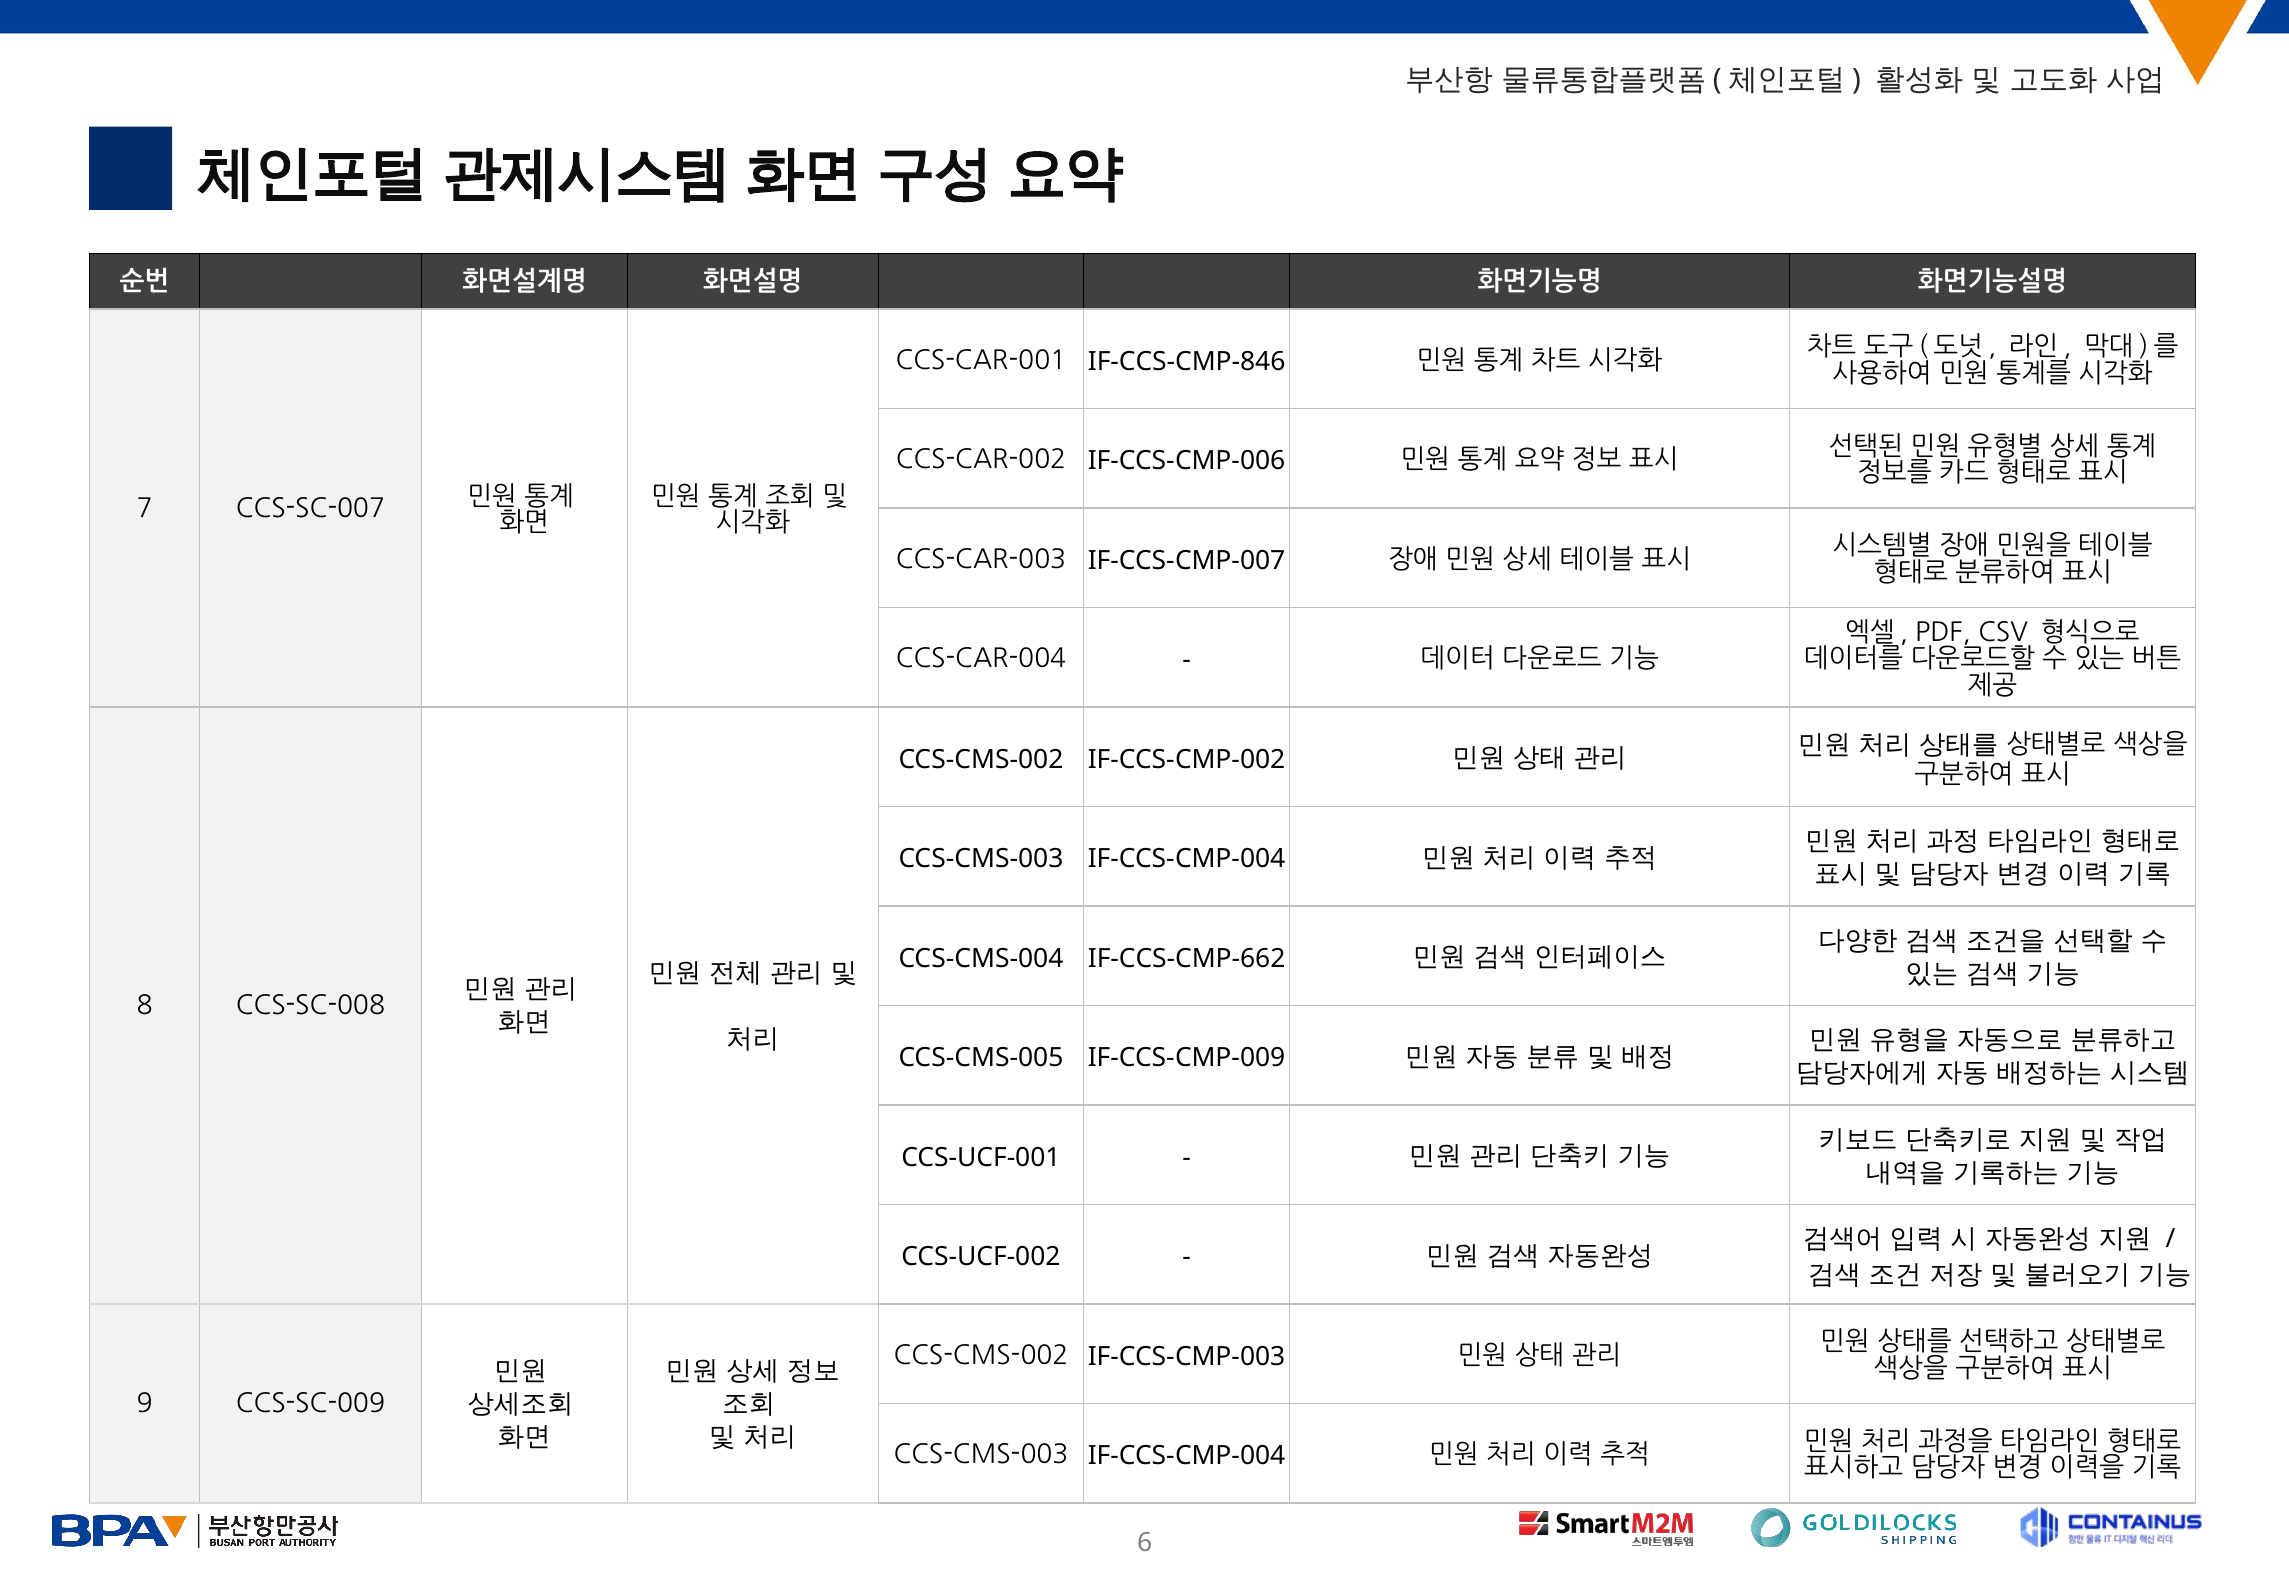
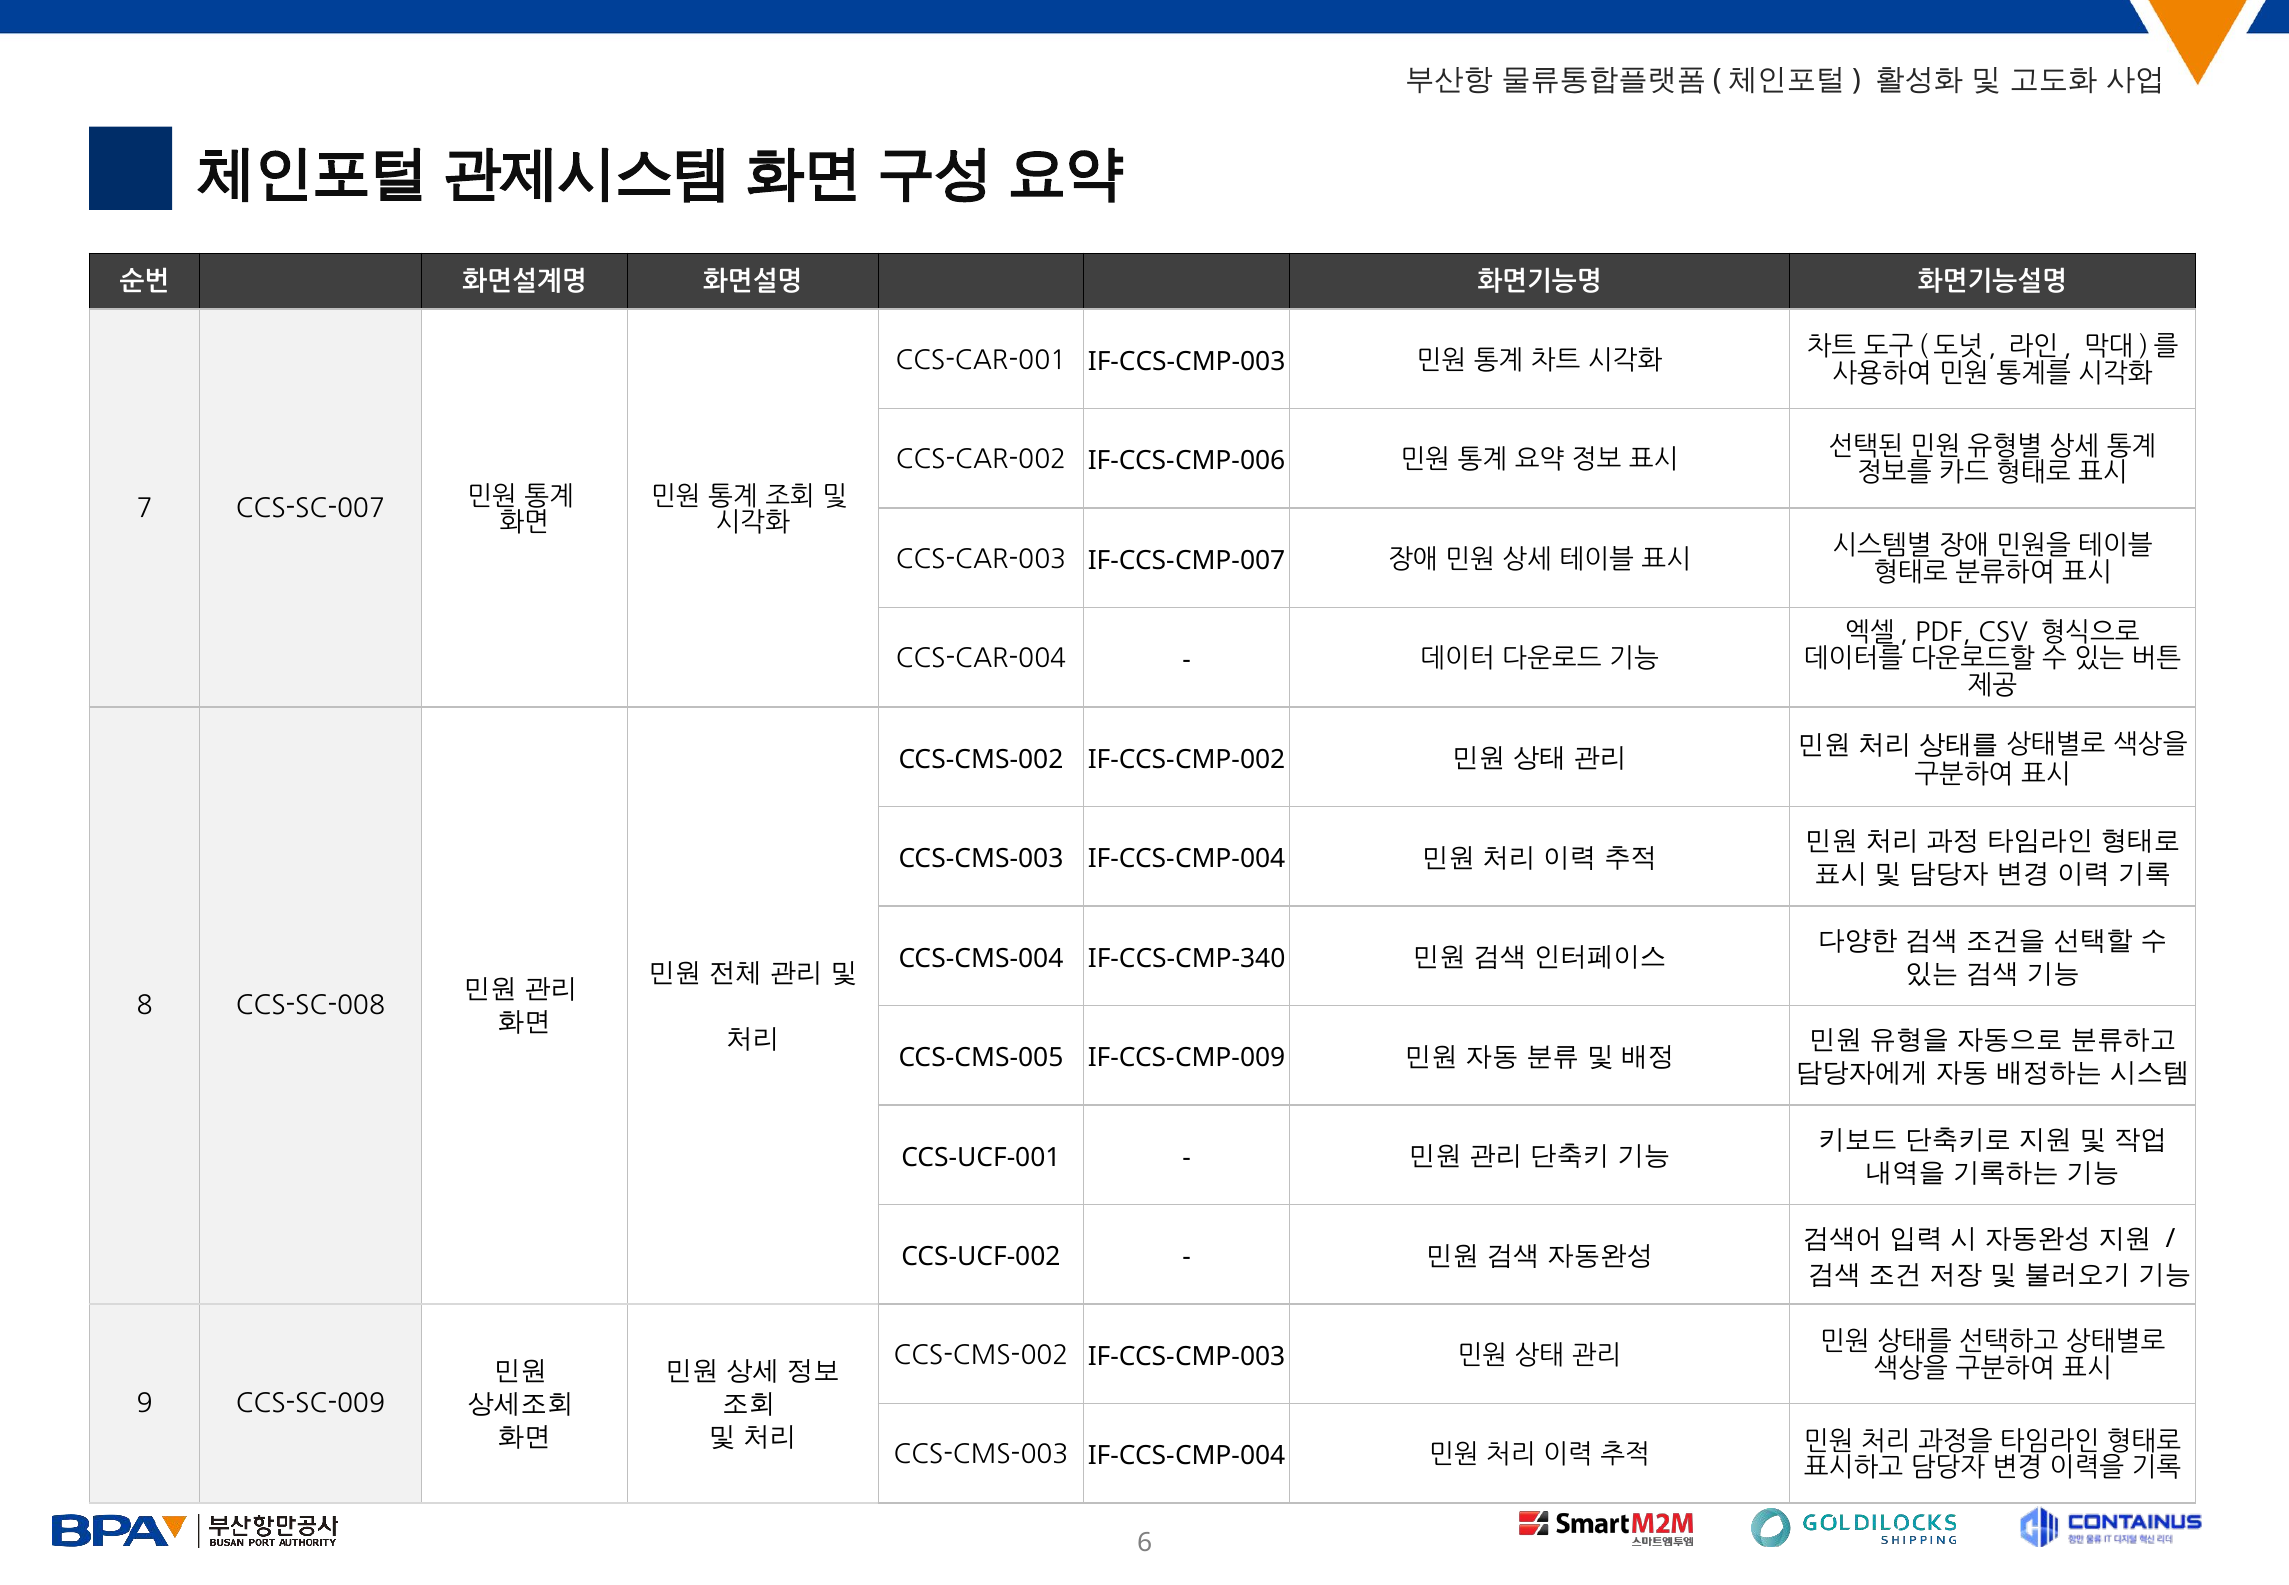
CCS-CAR-001 IF-CCS-CMP-846: IF-CCS-CMP-846 -> IF-CCS-CMP-003
IF-CCS-CMP-662: IF-CCS-CMP-662 -> IF-CCS-CMP-340
